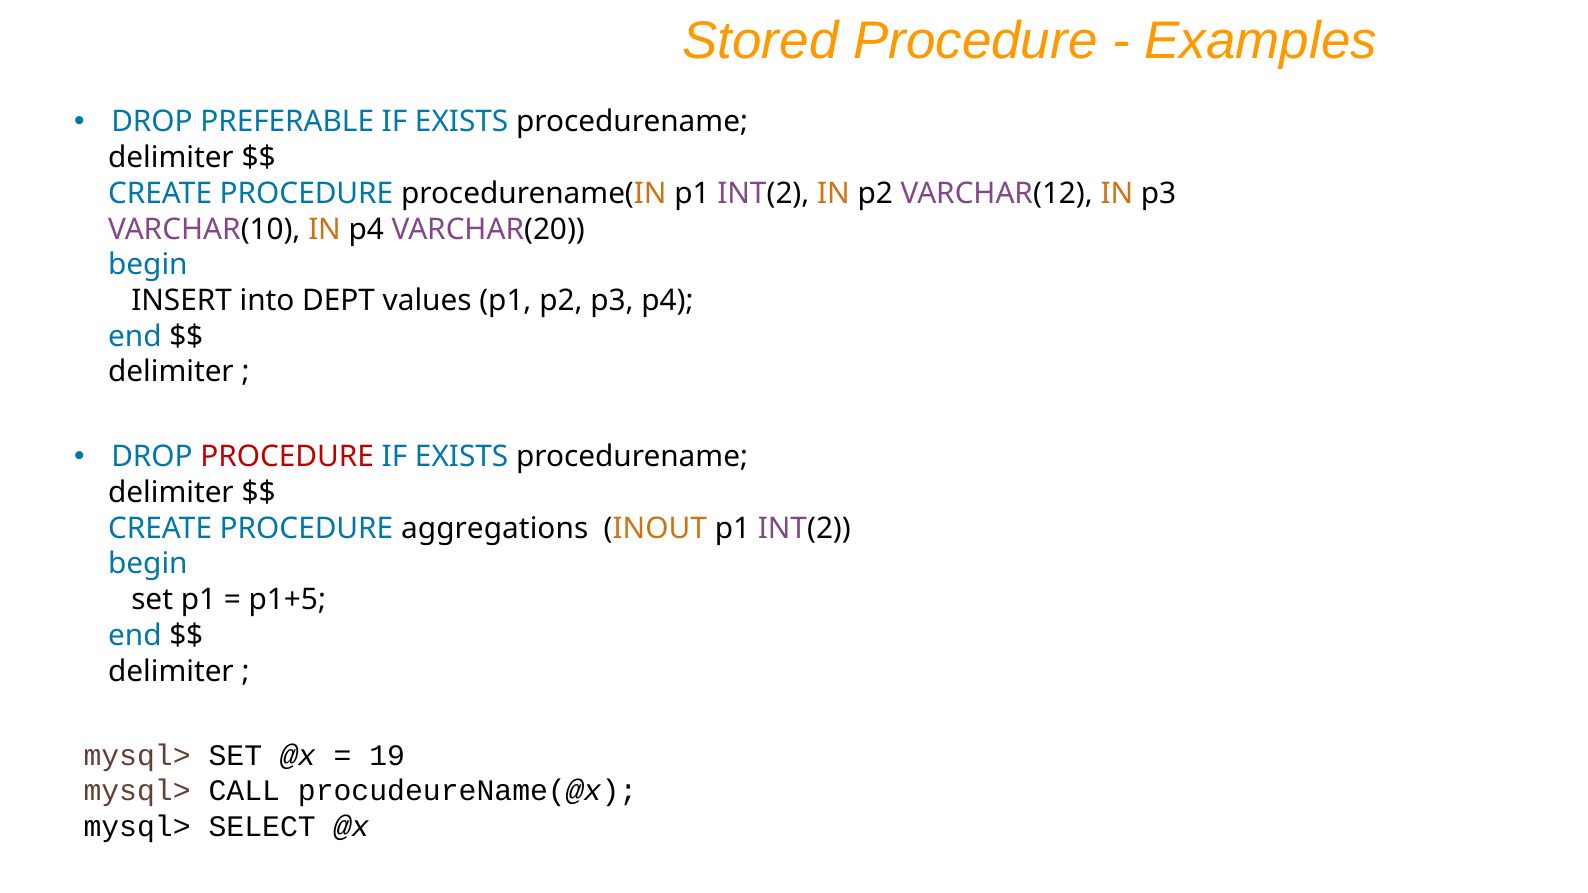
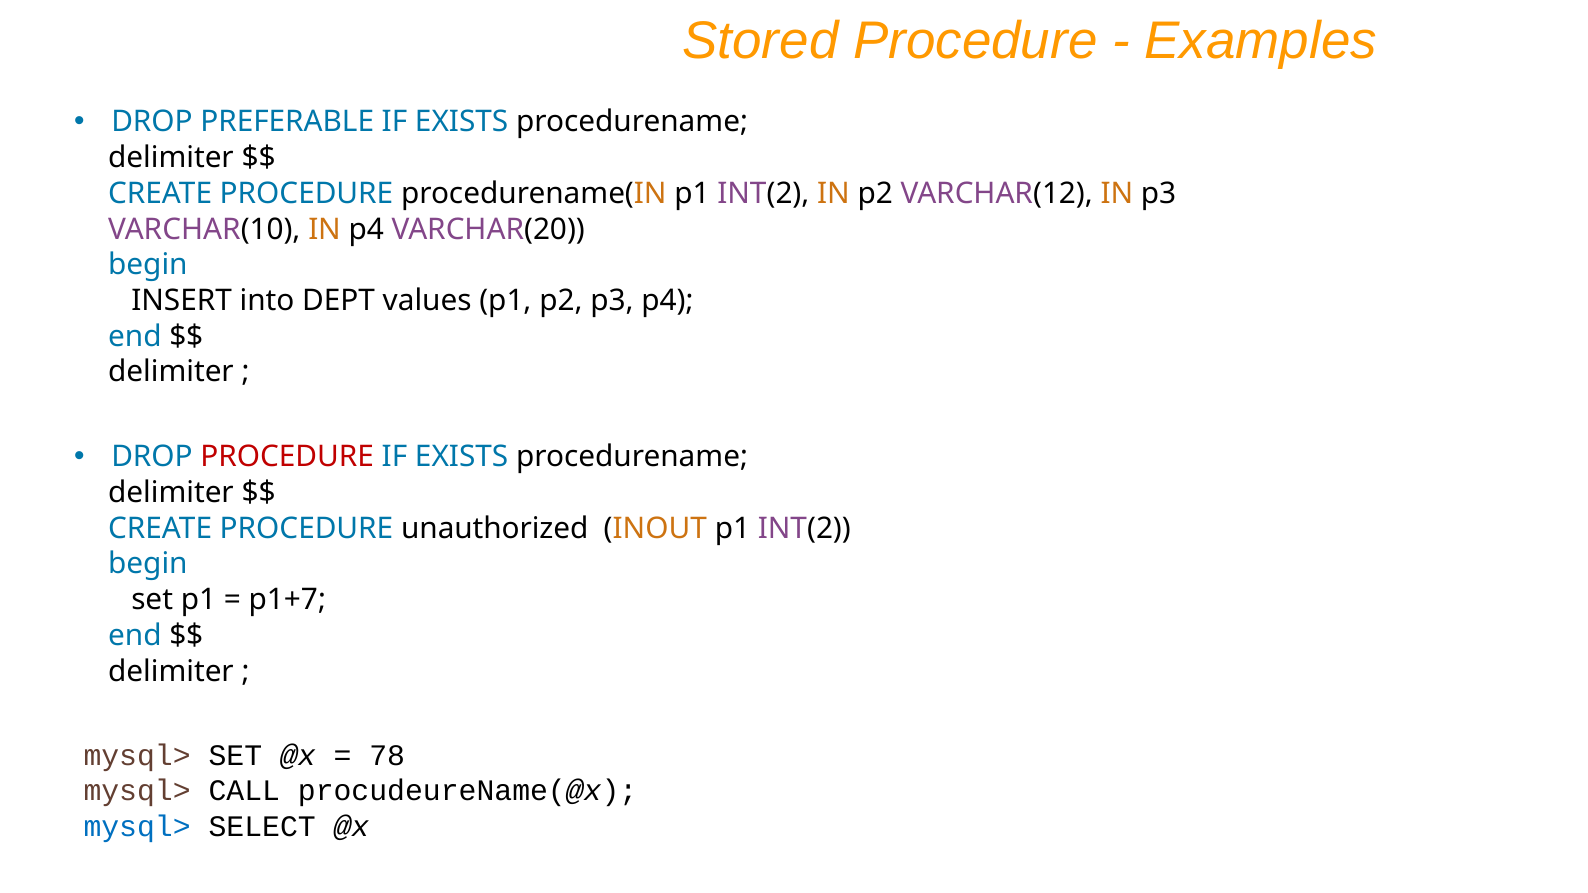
aggregations: aggregations -> unauthorized
p1+5: p1+5 -> p1+7
19: 19 -> 78
mysql> at (137, 827) colour: black -> blue
